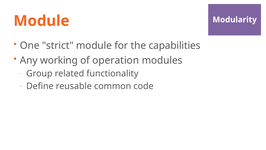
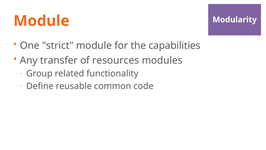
working: working -> transfer
operation: operation -> resources
